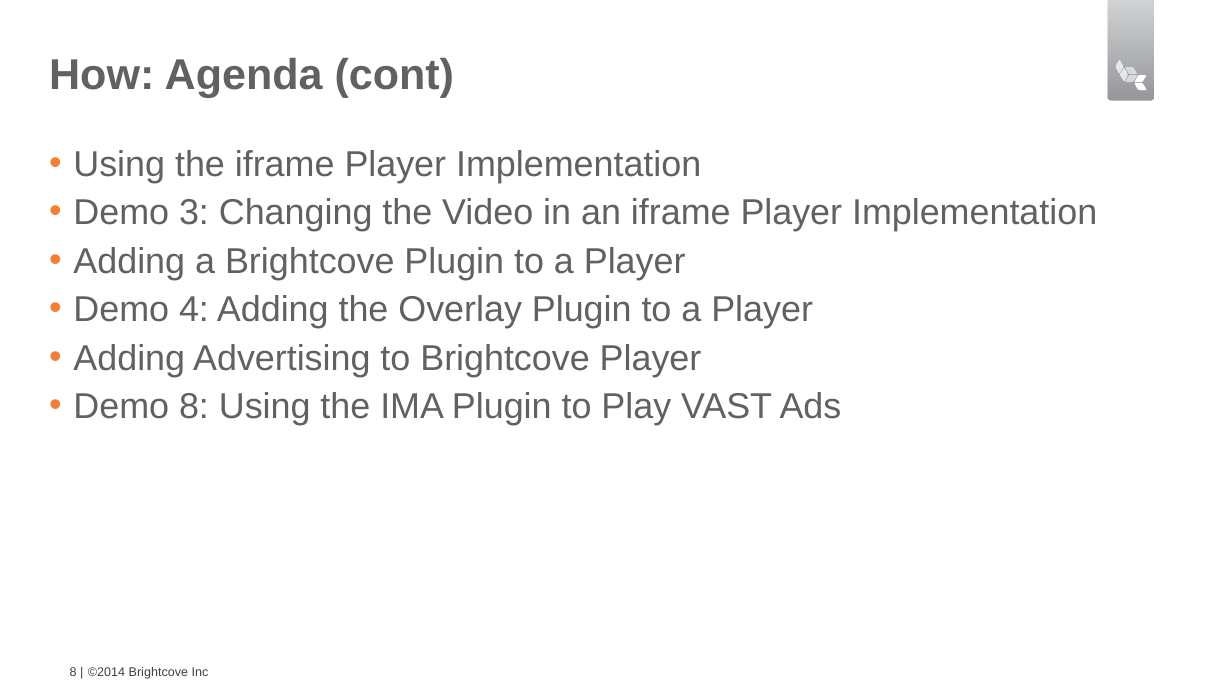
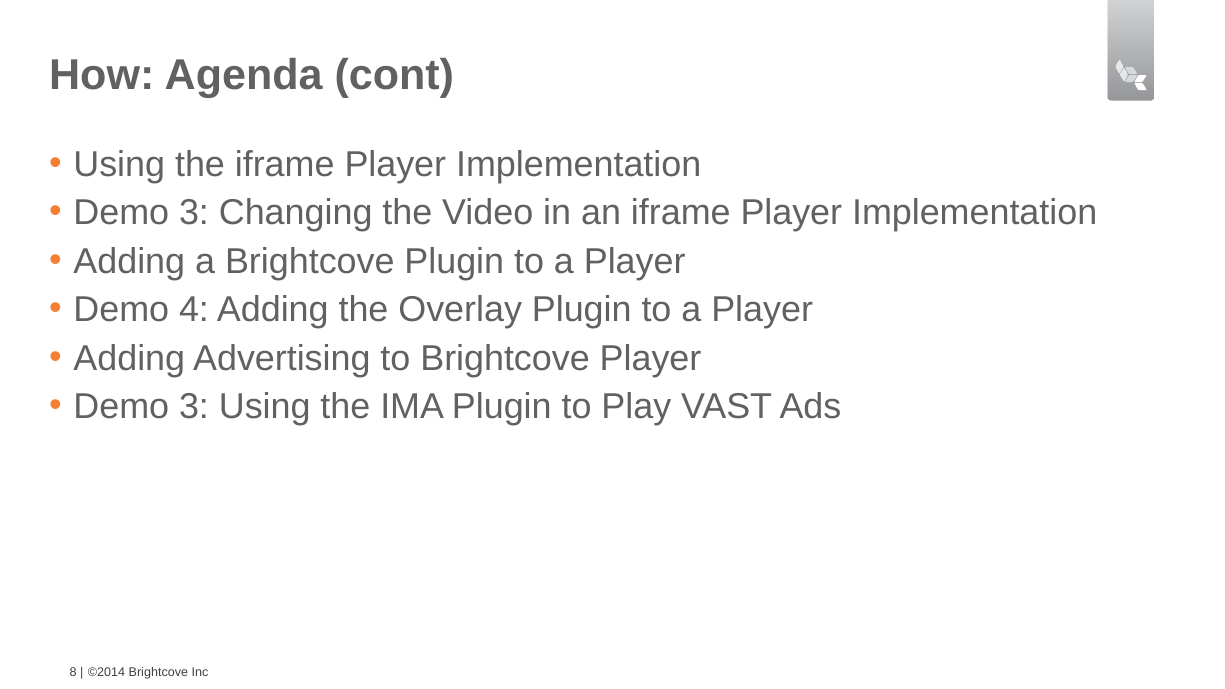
8 at (194, 407): 8 -> 3
